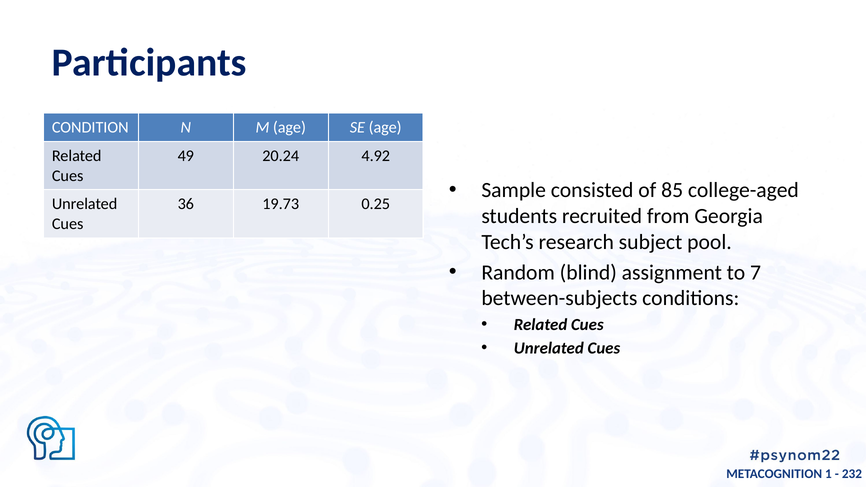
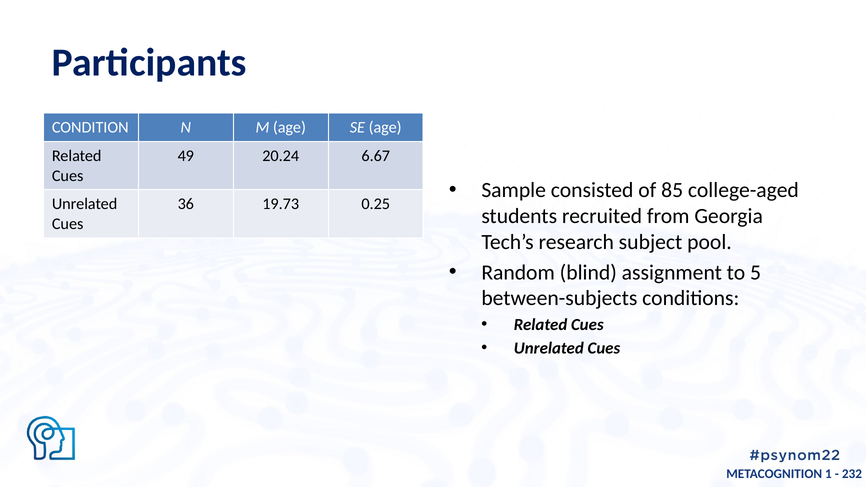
4.92: 4.92 -> 6.67
7: 7 -> 5
